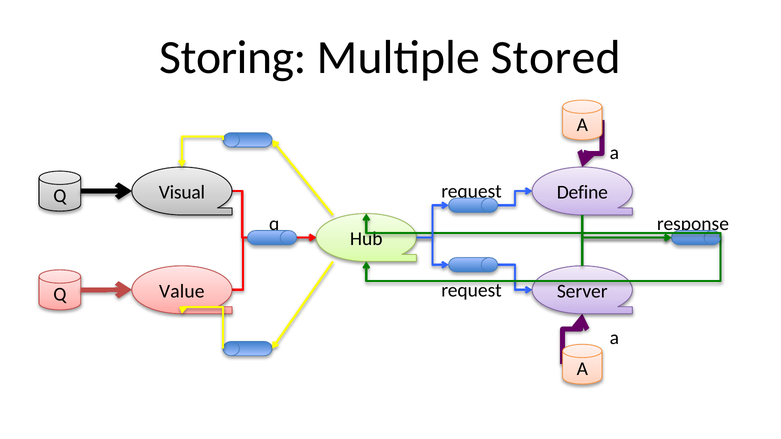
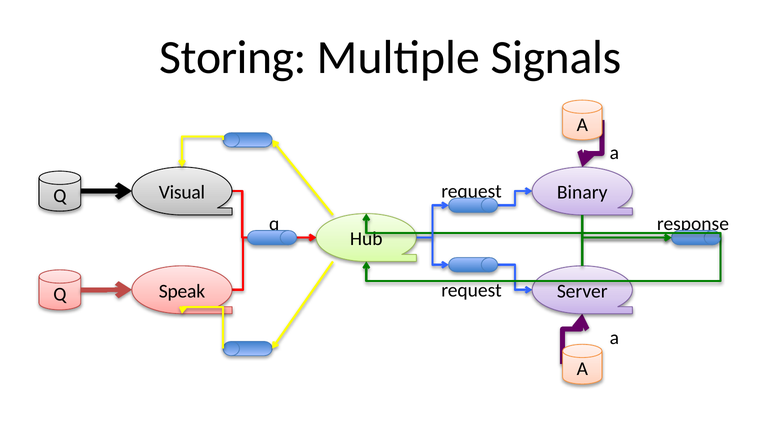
Stored: Stored -> Signals
Define: Define -> Binary
Value: Value -> Speak
